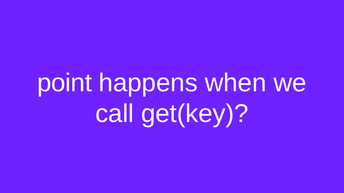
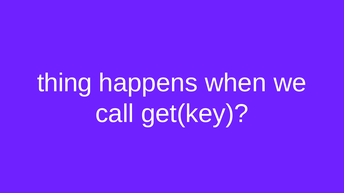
point: point -> thing
